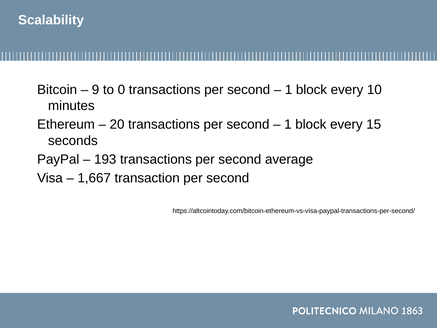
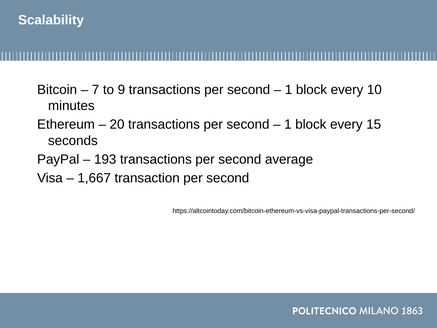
9: 9 -> 7
0: 0 -> 9
